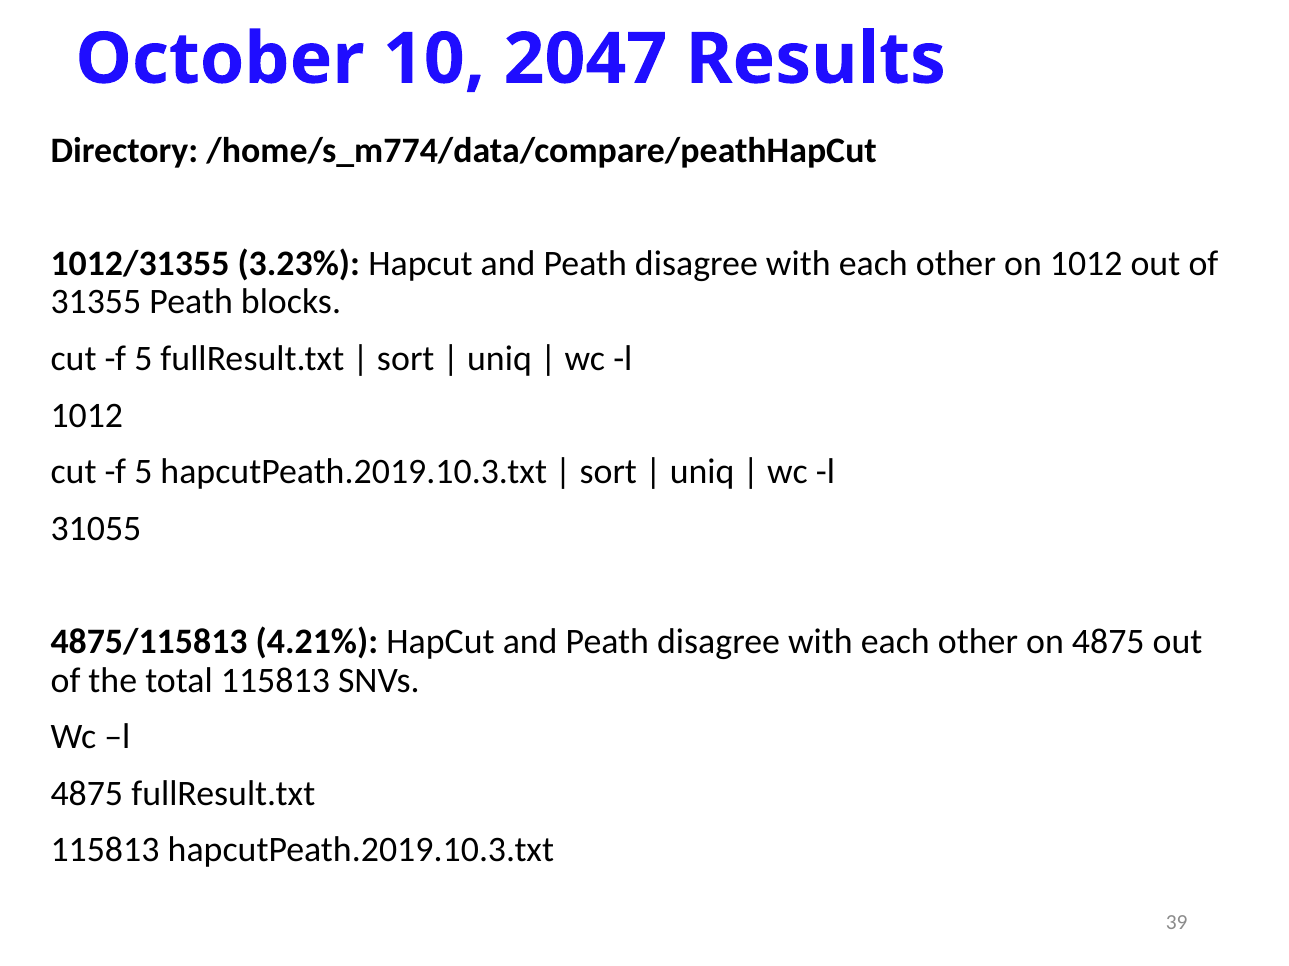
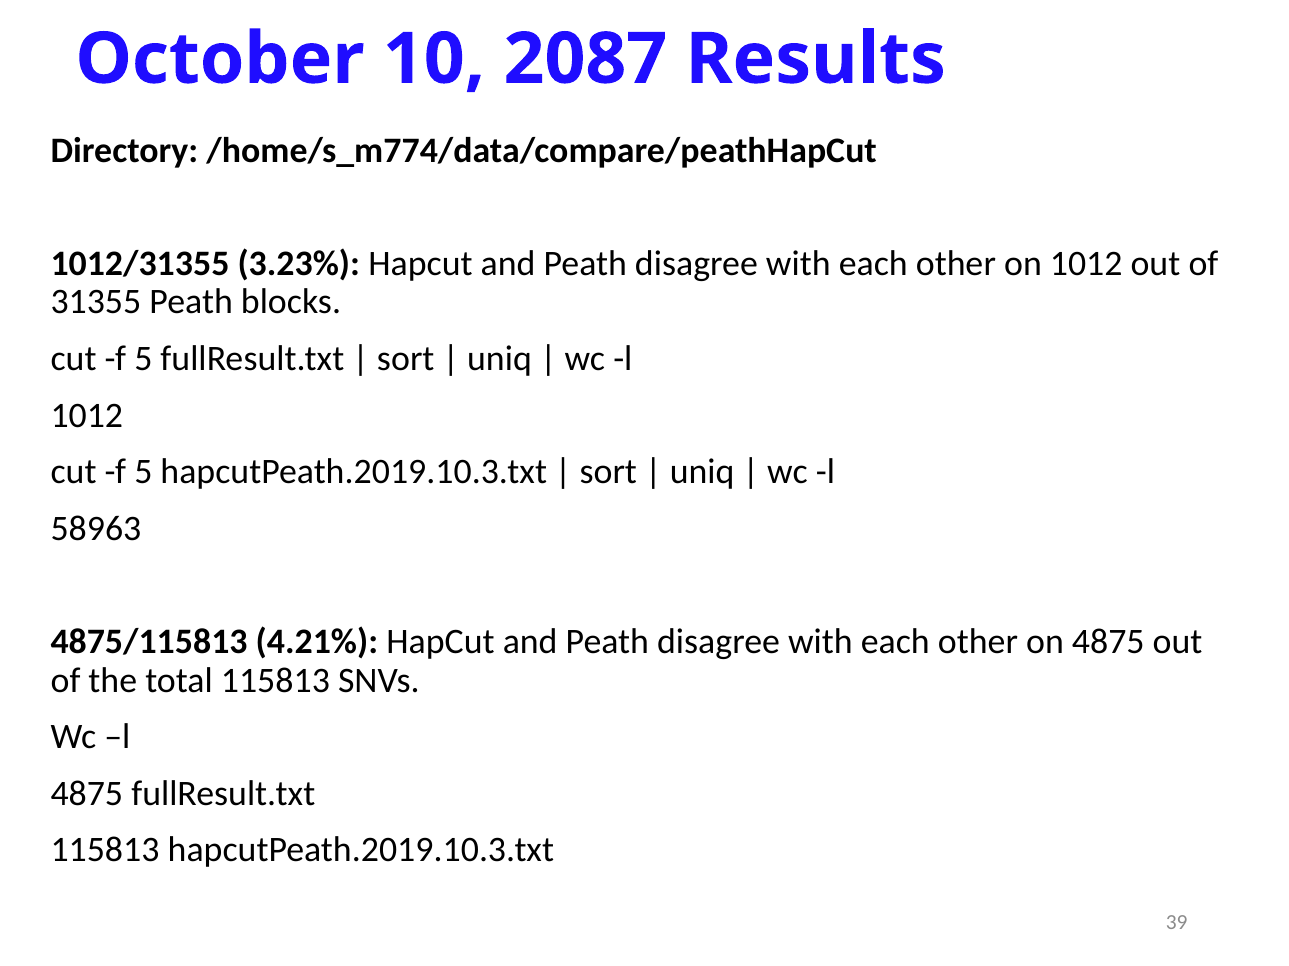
2047: 2047 -> 2087
31055: 31055 -> 58963
